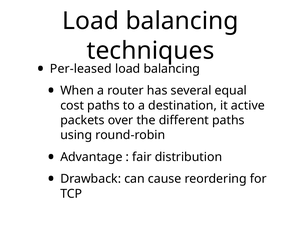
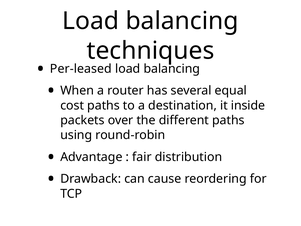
active: active -> inside
